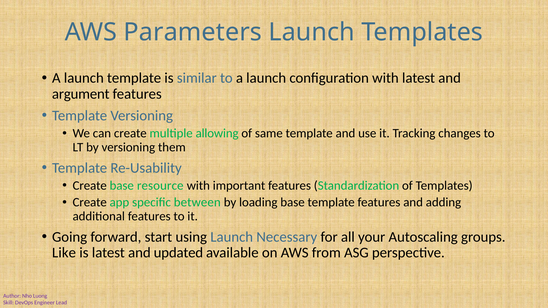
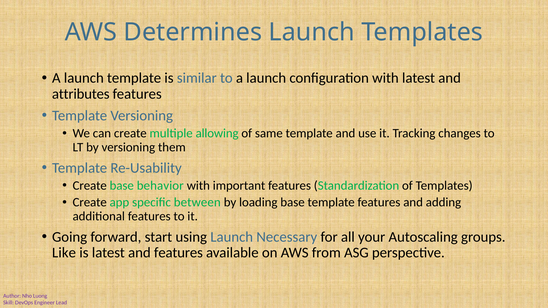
Parameters: Parameters -> Determines
argument: argument -> attributes
resource: resource -> behavior
and updated: updated -> features
